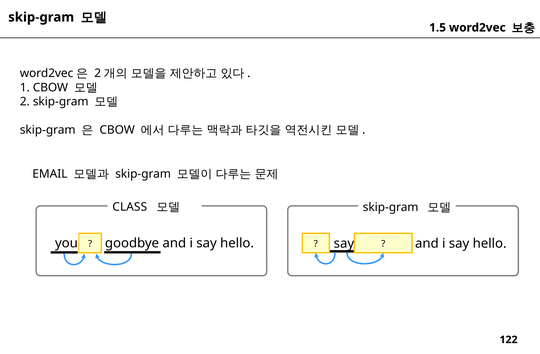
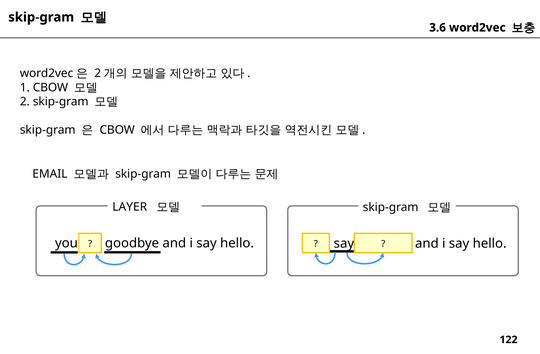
1.5: 1.5 -> 3.6
CLASS: CLASS -> LAYER
